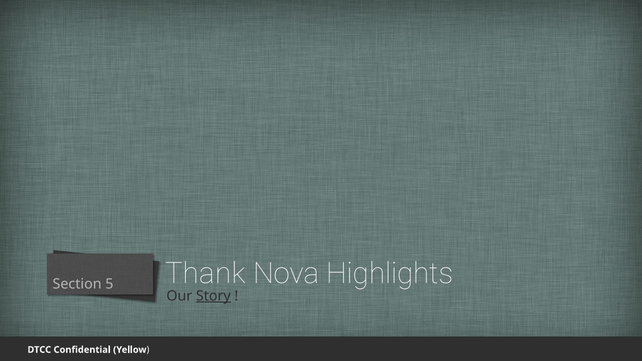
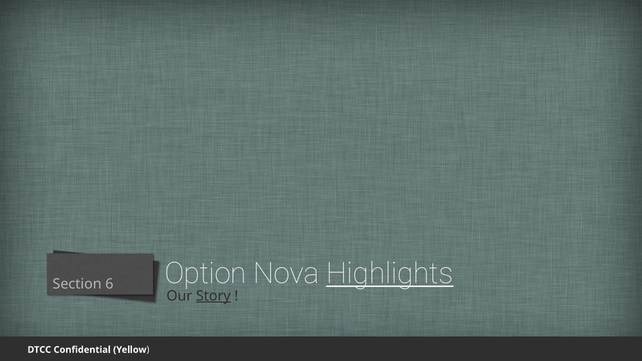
Thank: Thank -> Option
Highlights underline: none -> present
5: 5 -> 6
